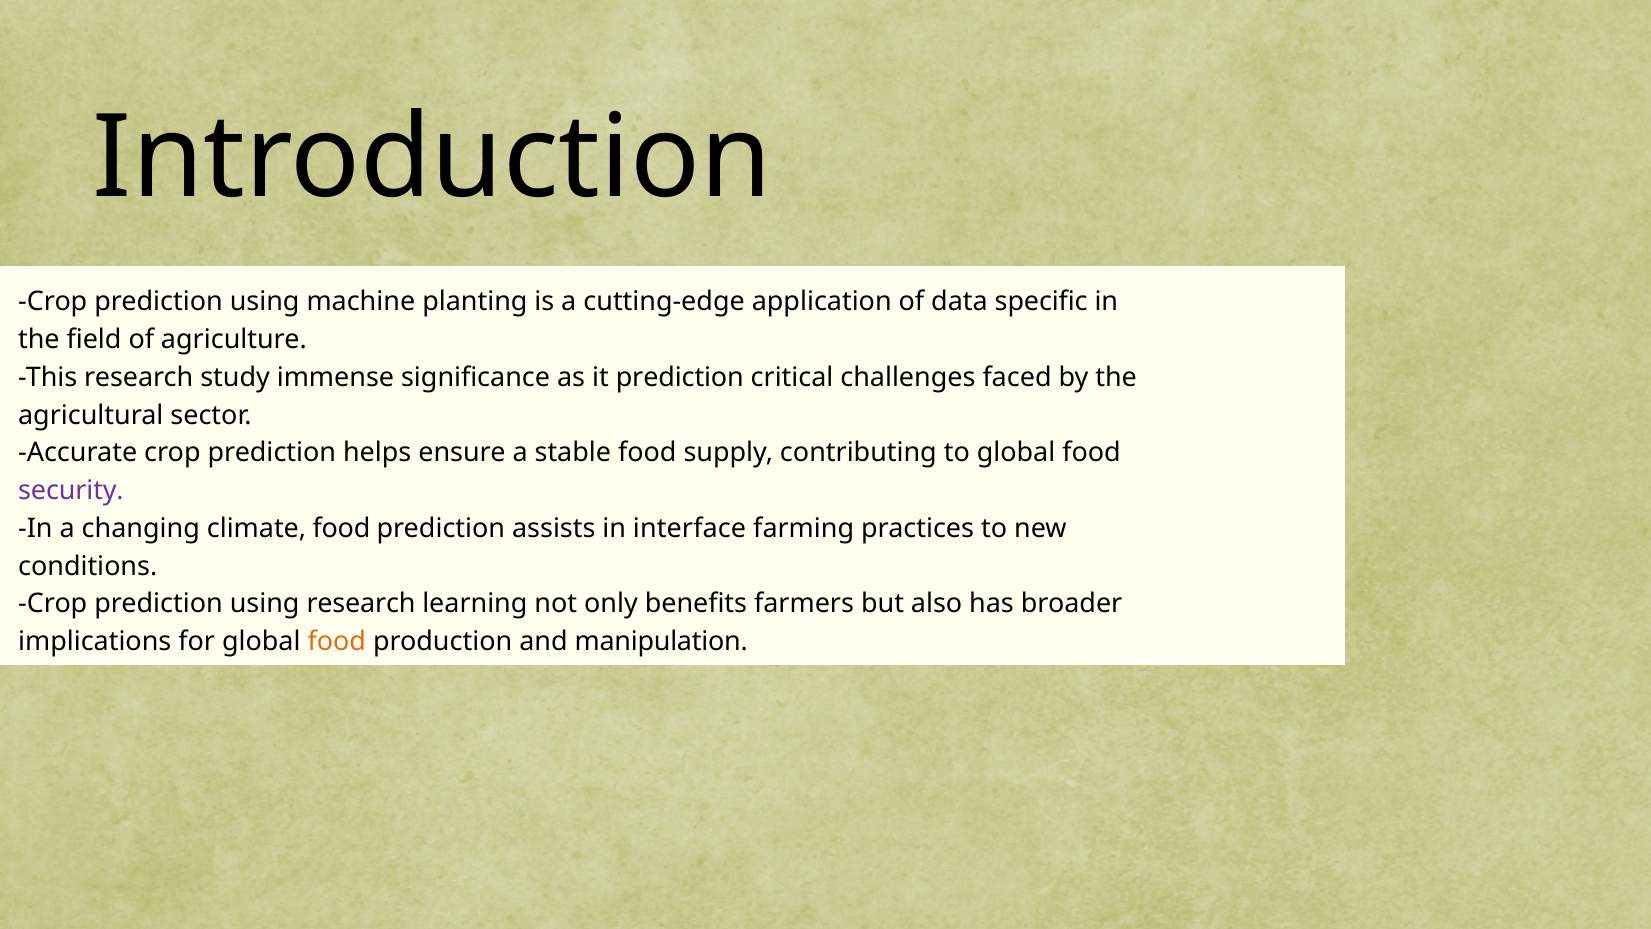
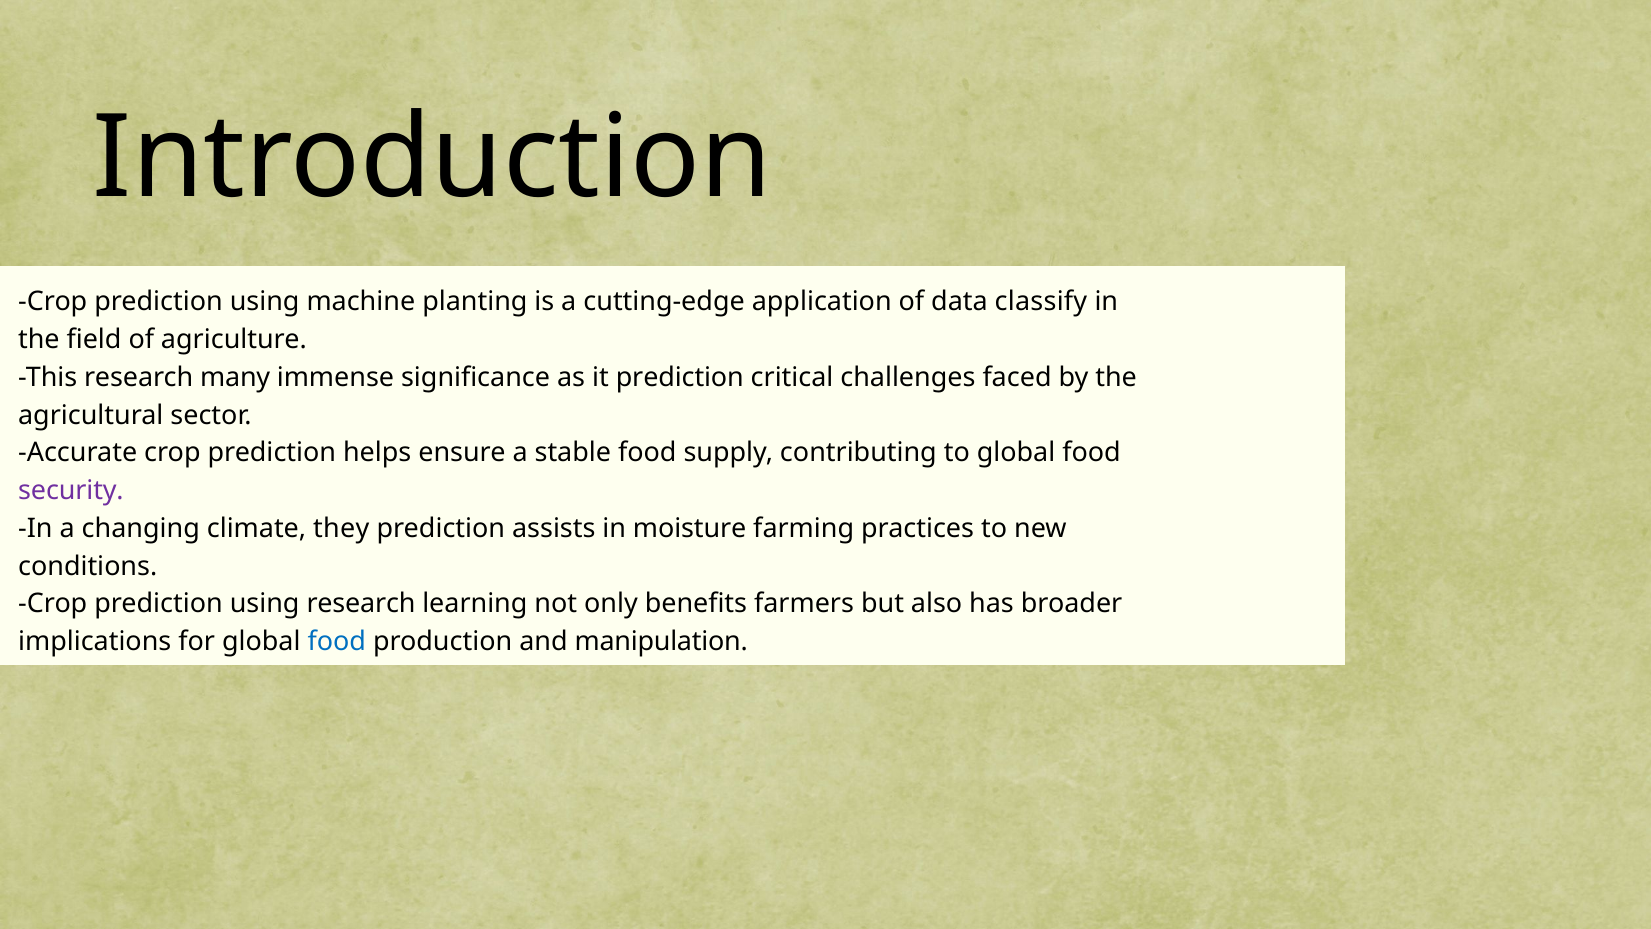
specific: specific -> classify
study: study -> many
climate food: food -> they
interface: interface -> moisture
food at (337, 641) colour: orange -> blue
